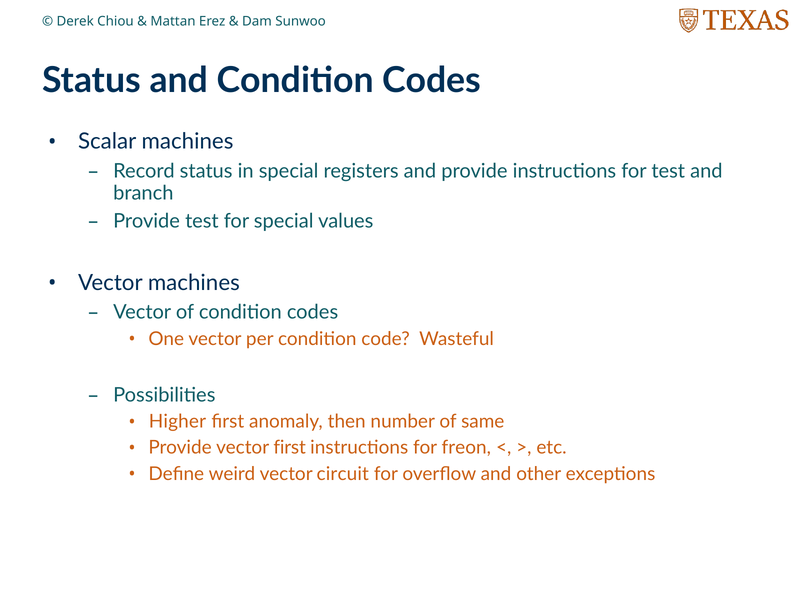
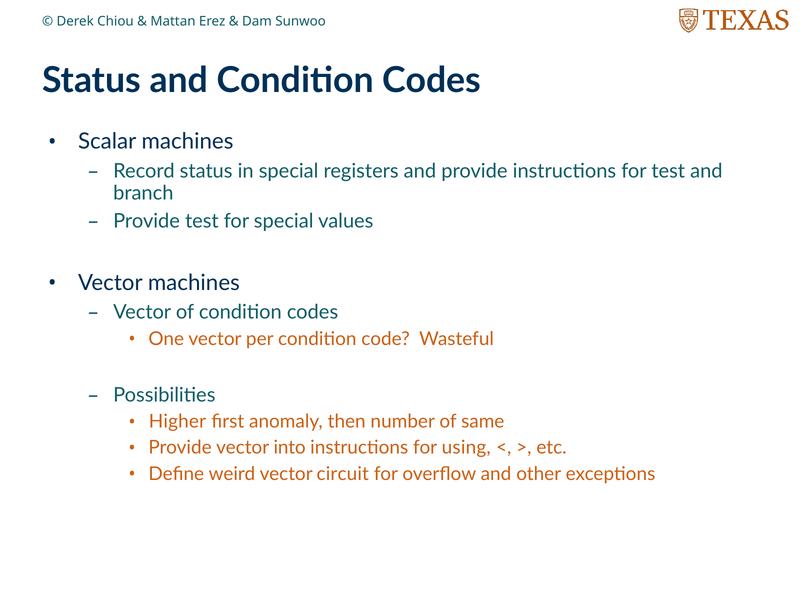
vector first: first -> into
freon: freon -> using
